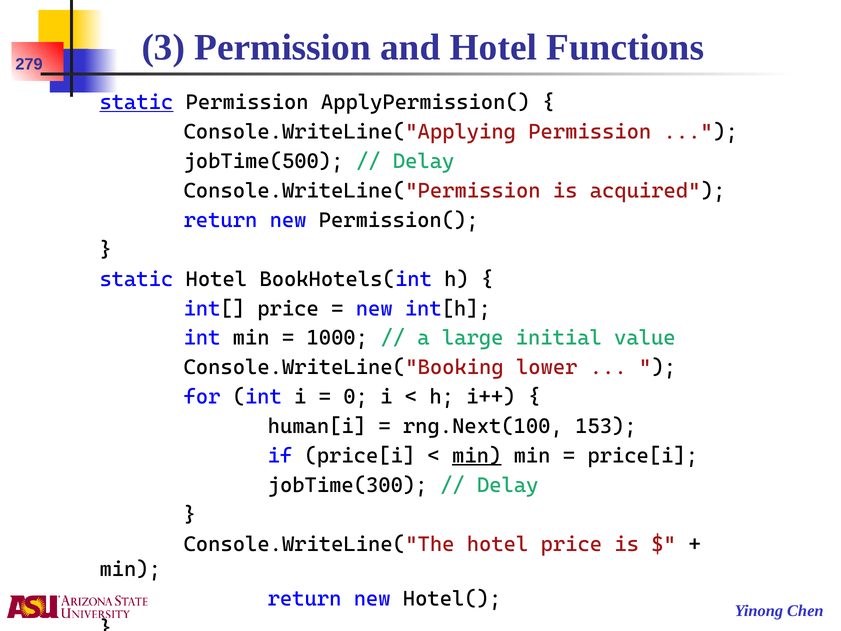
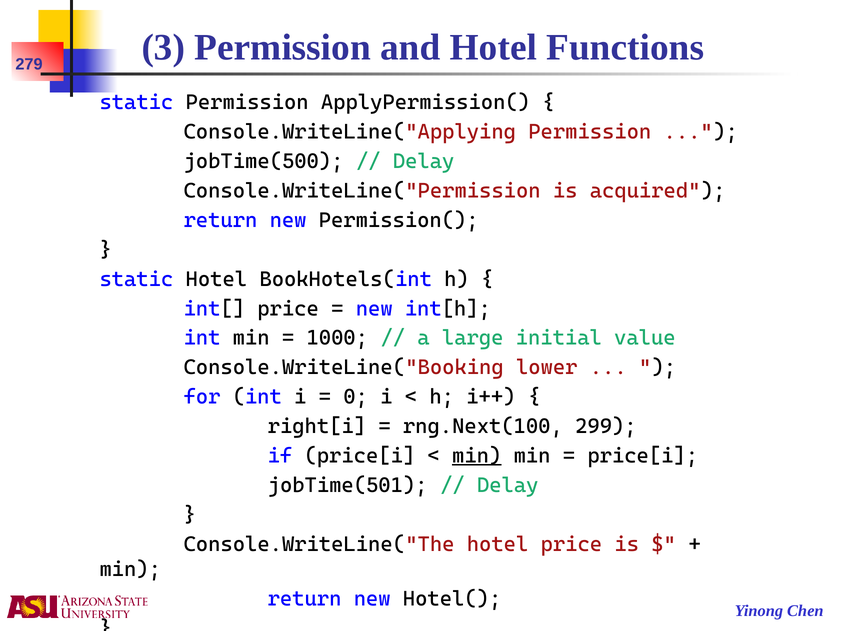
static at (136, 102) underline: present -> none
human[i: human[i -> right[i
153: 153 -> 299
jobTime(300: jobTime(300 -> jobTime(501
